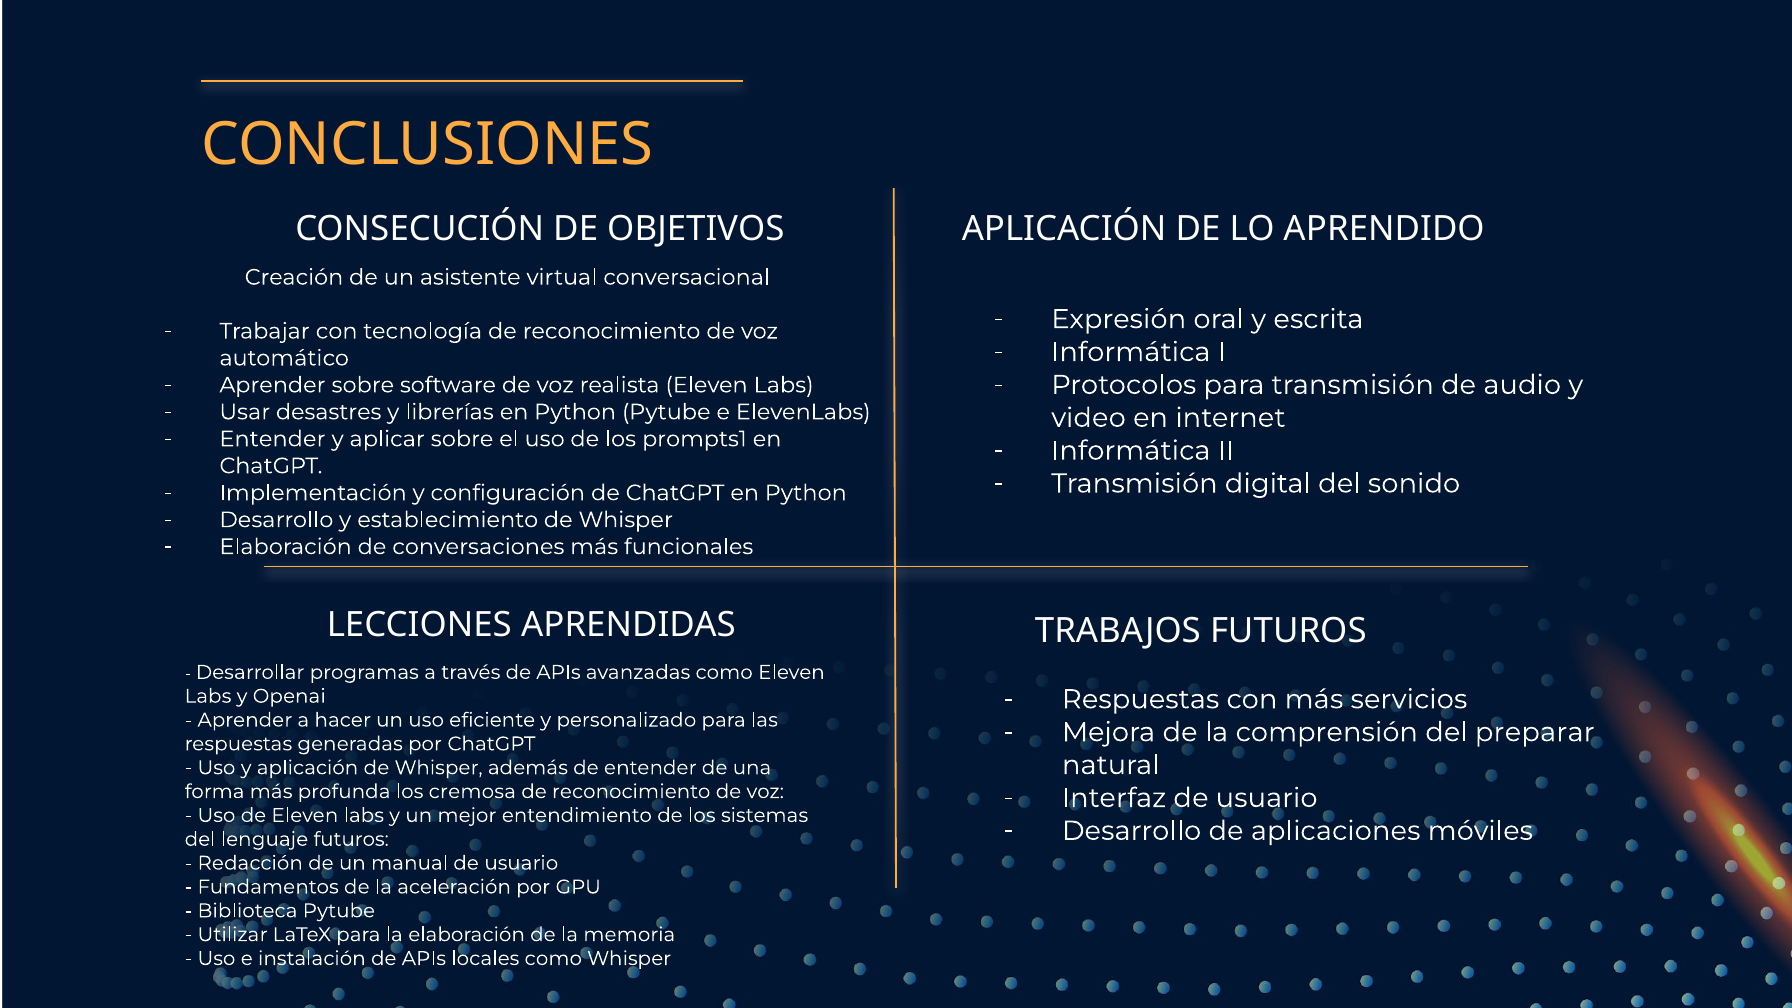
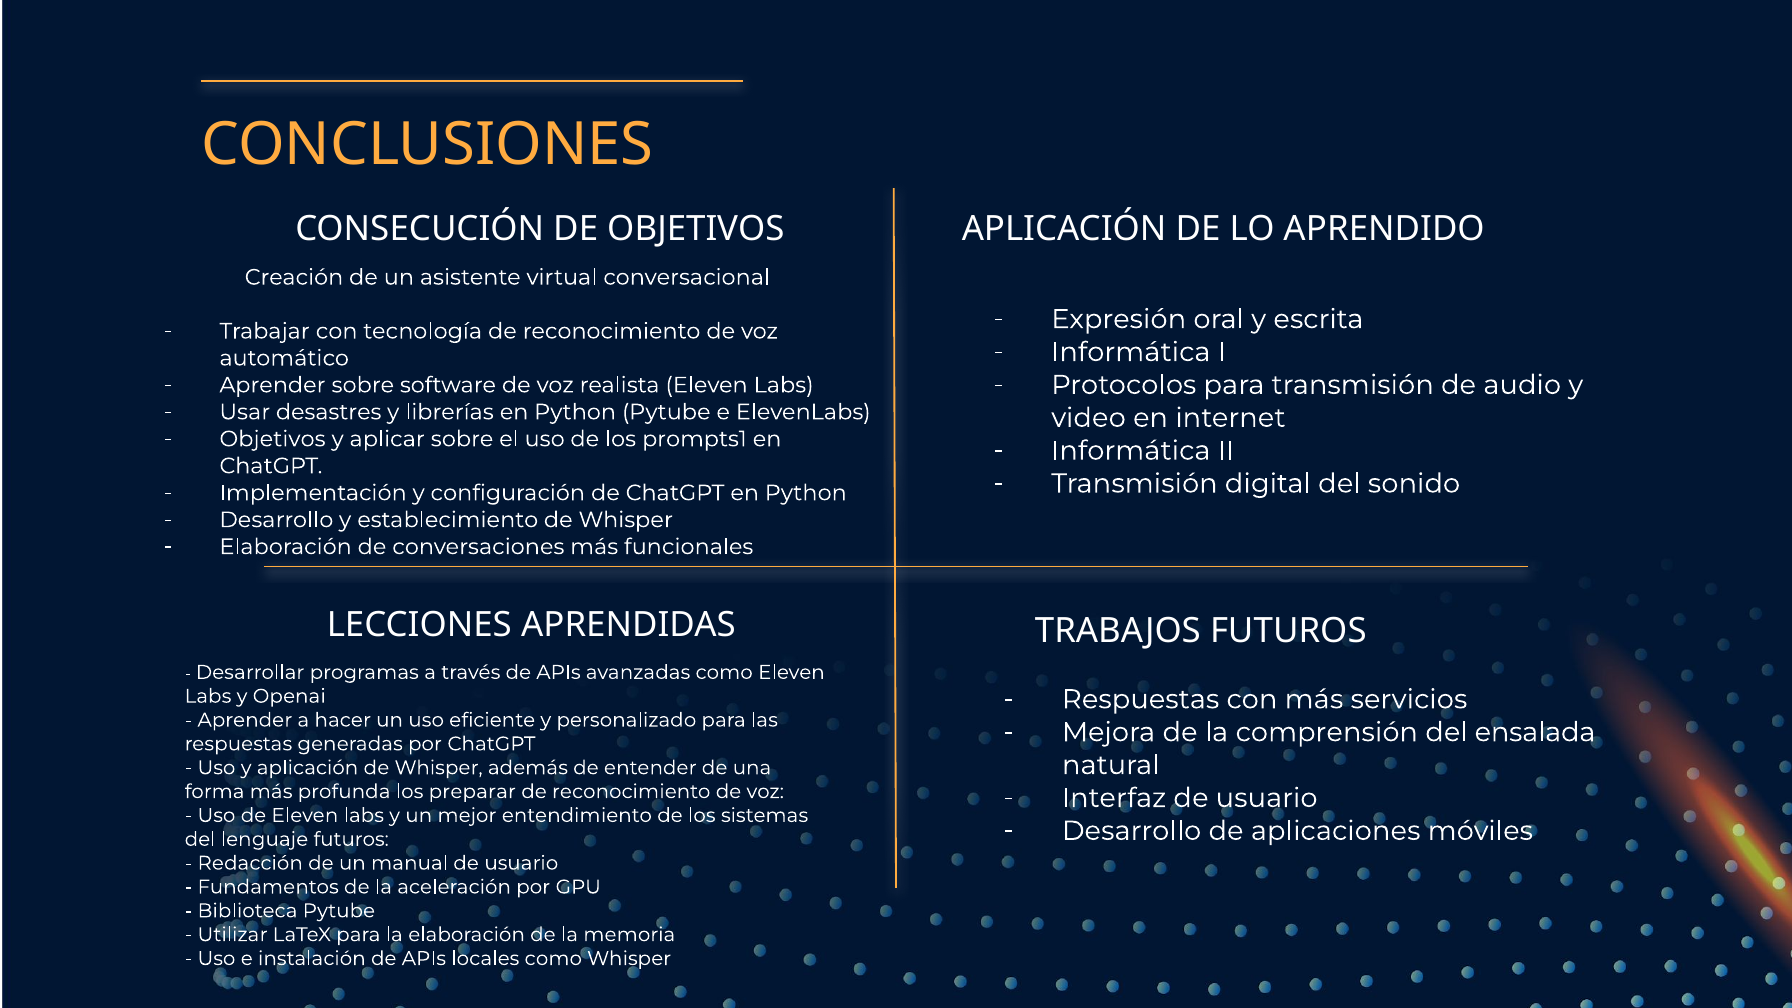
Entender at (272, 439): Entender -> Objetivos
preparar: preparar -> ensalada
cremosa: cremosa -> preparar
